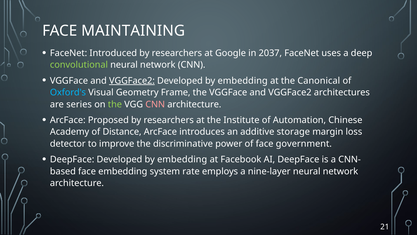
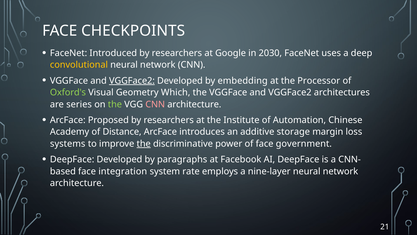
MAINTAINING: MAINTAINING -> CHECKPOINTS
2037: 2037 -> 2030
convolutional colour: light green -> yellow
Canonical: Canonical -> Processor
Oxford's colour: light blue -> light green
Frame: Frame -> Which
detector: detector -> systems
the at (144, 144) underline: none -> present
DeepFace Developed by embedding: embedding -> paragraphs
face embedding: embedding -> integration
